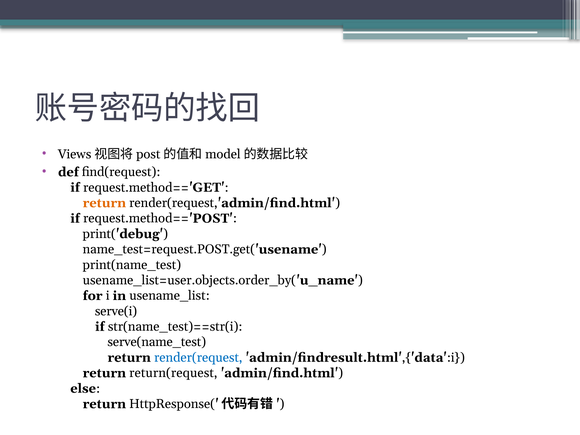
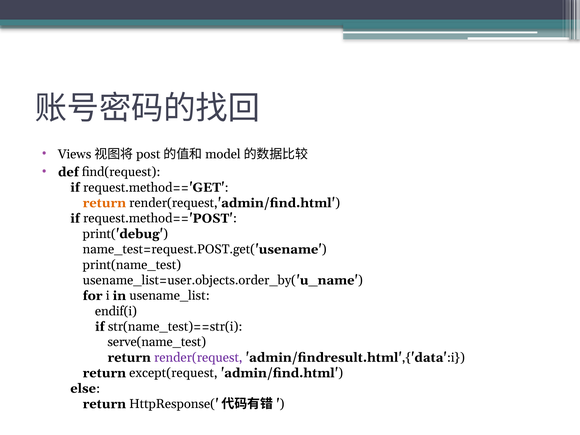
serve(i: serve(i -> endif(i
render(request colour: blue -> purple
return(request: return(request -> except(request
